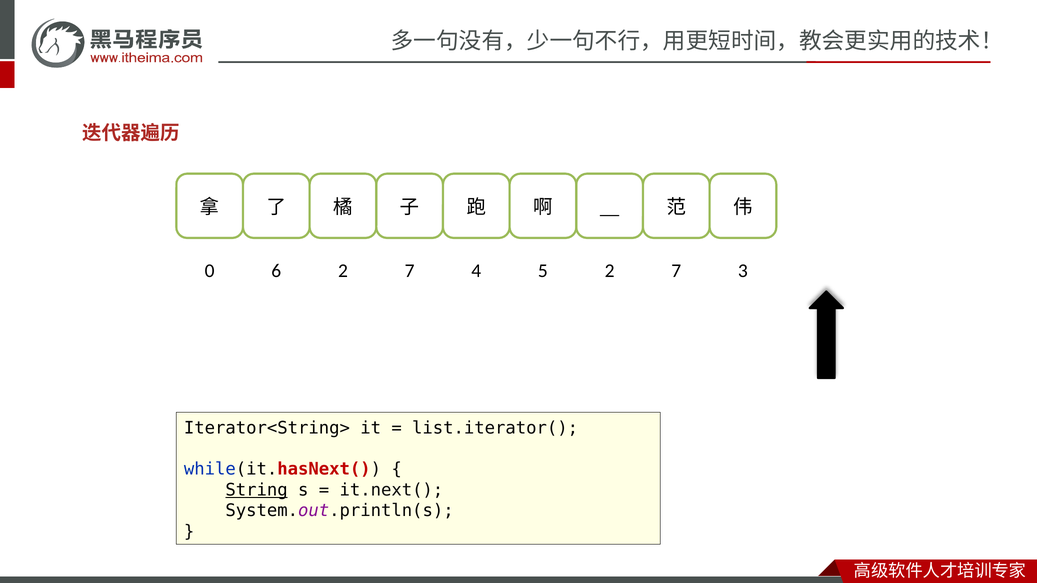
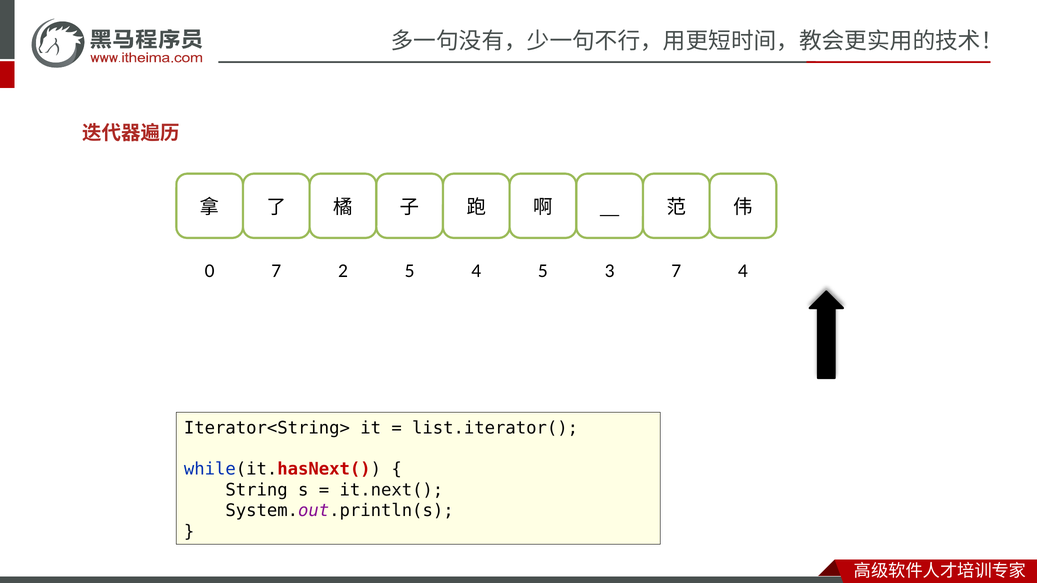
0 6: 6 -> 7
7 at (410, 271): 7 -> 5
5 2: 2 -> 3
7 3: 3 -> 4
String underline: present -> none
